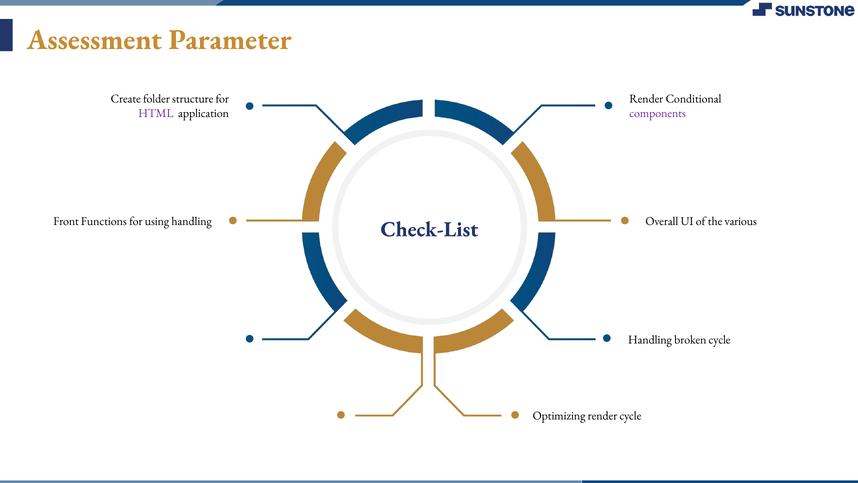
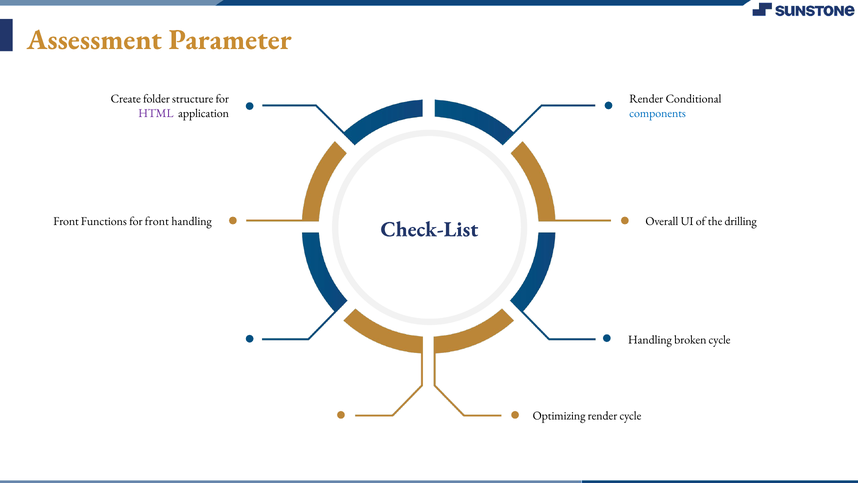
components colour: purple -> blue
for using: using -> front
various: various -> drilling
